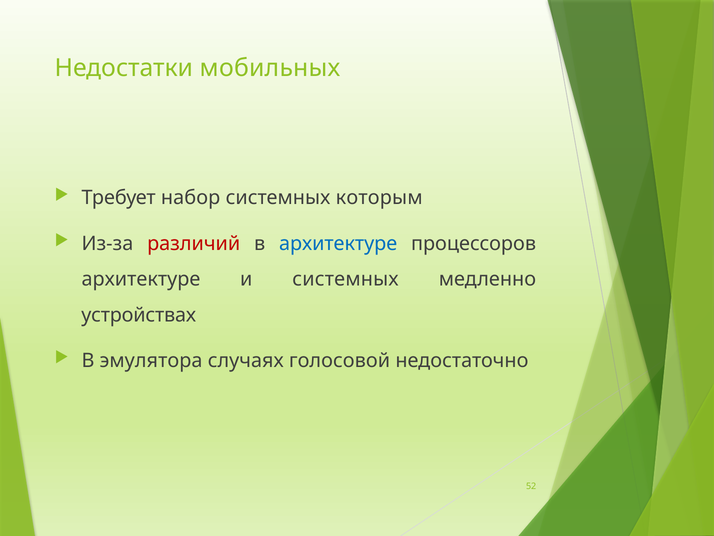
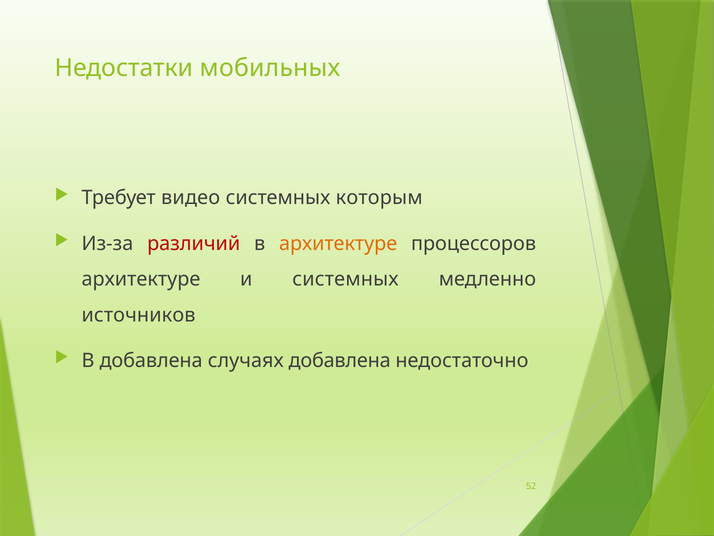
набор: набор -> видео
архитектуре at (338, 243) colour: blue -> orange
устройствах: устройствах -> источников
В эмулятора: эмулятора -> добавлена
случаях голосовой: голосовой -> добавлена
